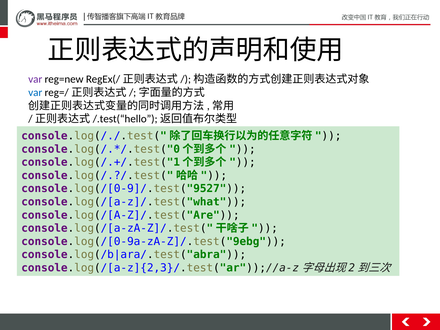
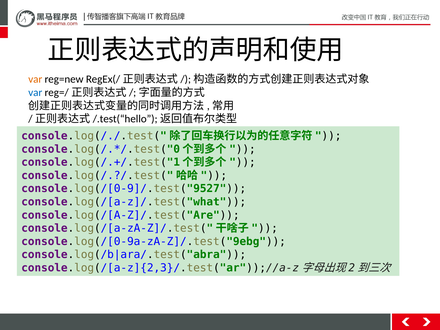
var at (35, 79) colour: purple -> orange
